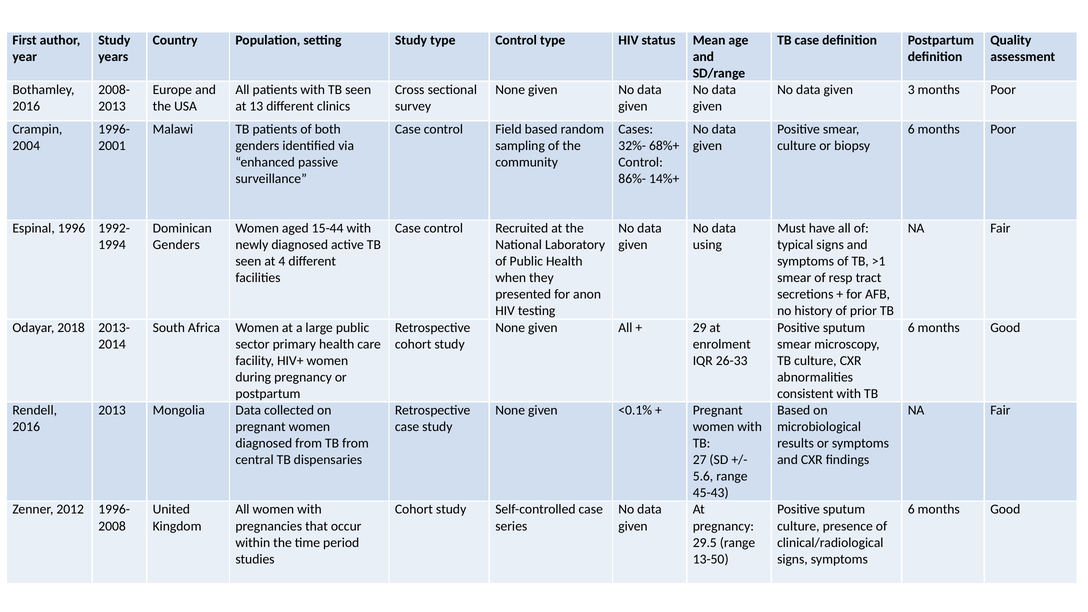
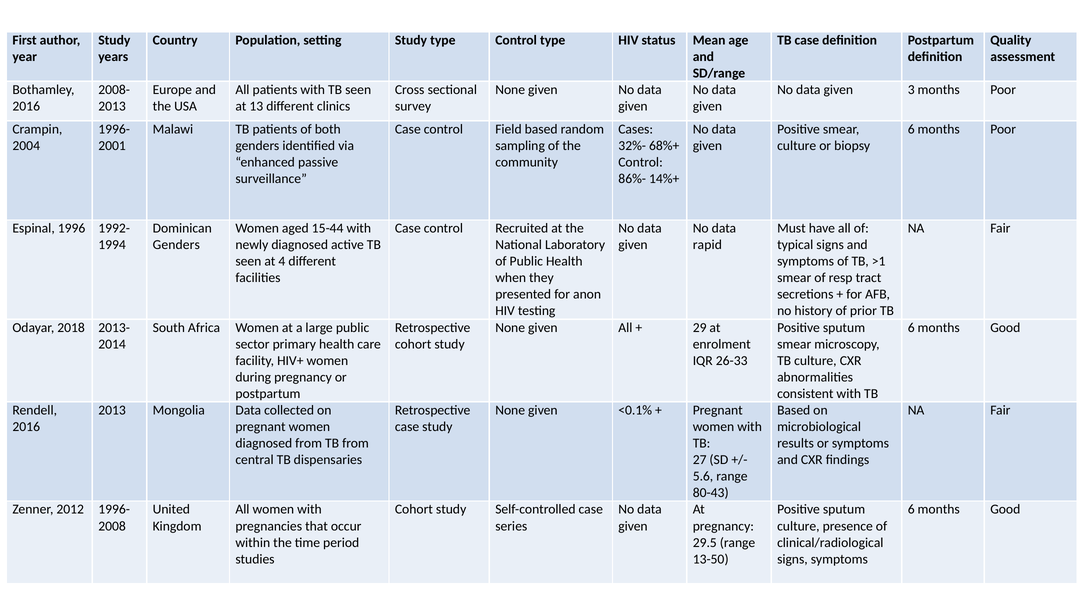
using: using -> rapid
45-43: 45-43 -> 80-43
